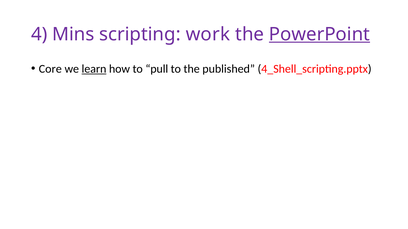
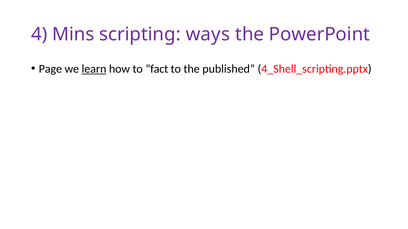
work: work -> ways
PowerPoint underline: present -> none
Core: Core -> Page
pull: pull -> fact
